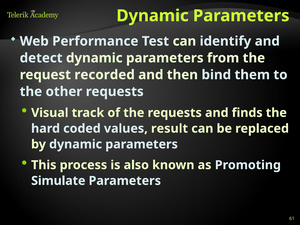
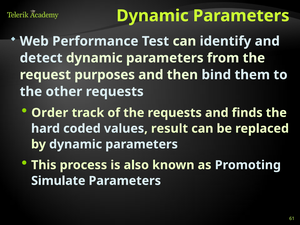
recorded: recorded -> purposes
Visual: Visual -> Order
